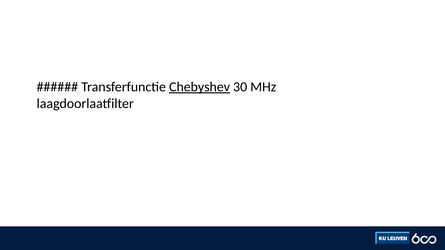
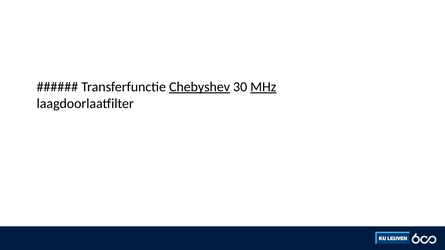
MHz underline: none -> present
